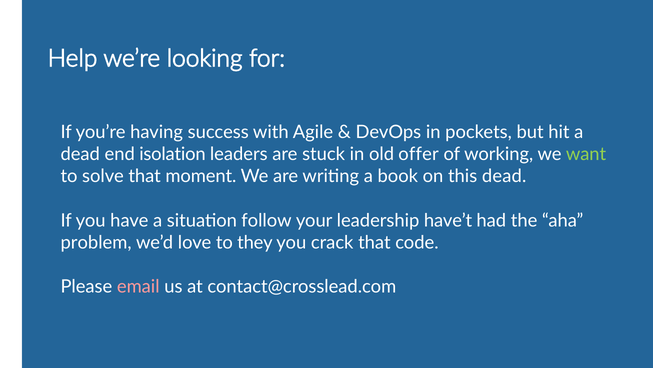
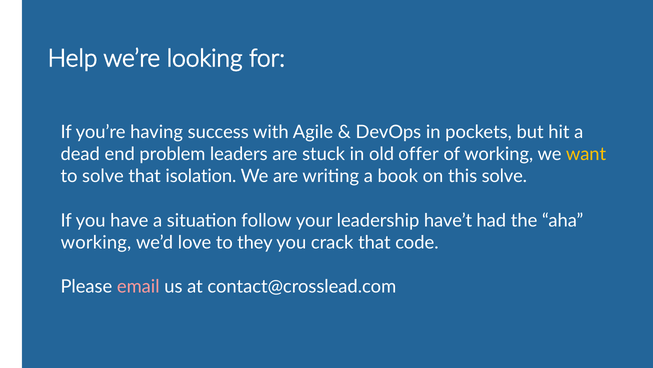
isolation: isolation -> problem
want colour: light green -> yellow
moment: moment -> isolation
this dead: dead -> solve
problem at (96, 242): problem -> working
